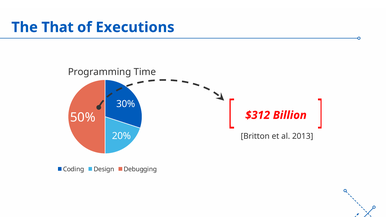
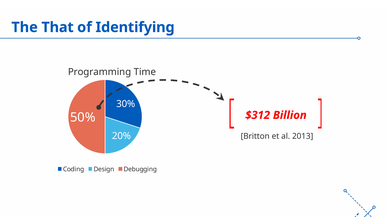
Executions: Executions -> Identifying
